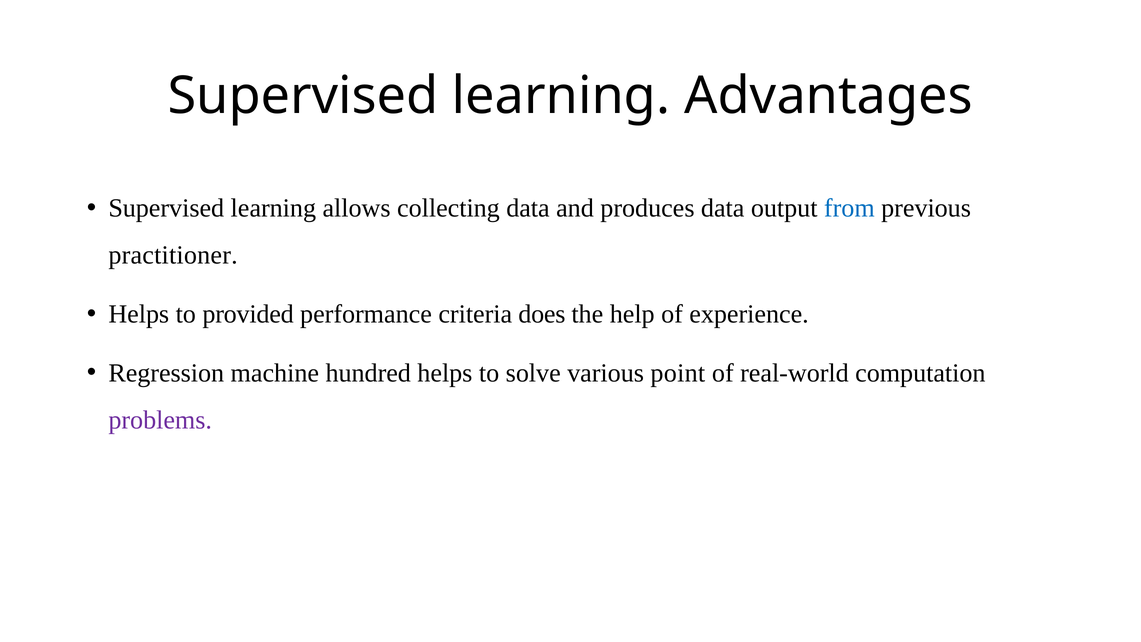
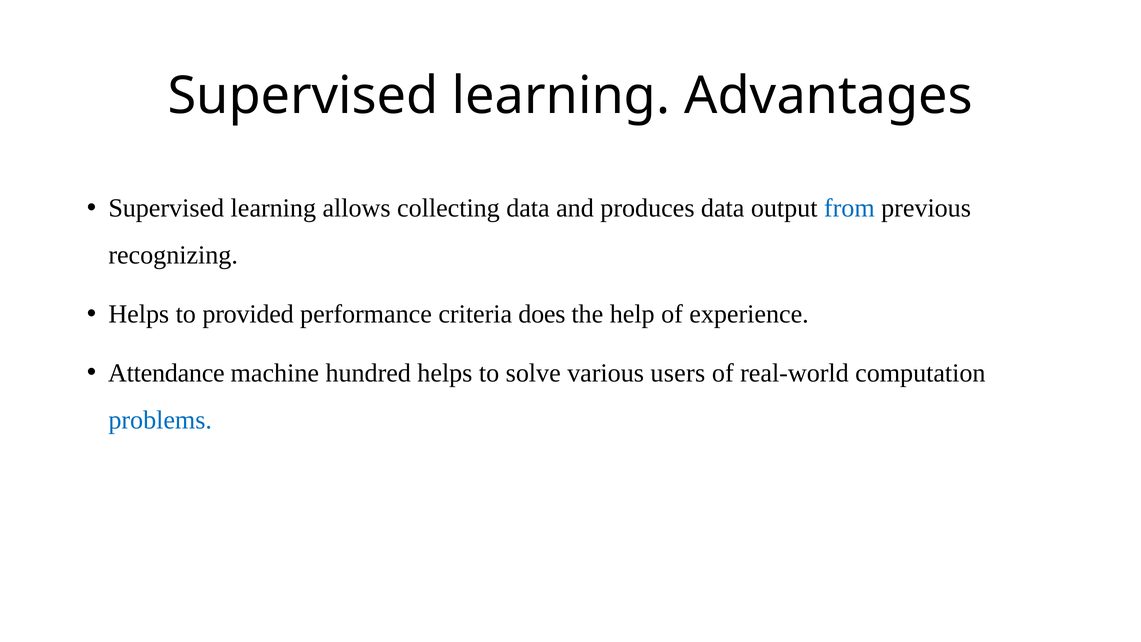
practitioner: practitioner -> recognizing
Regression: Regression -> Attendance
point: point -> users
problems colour: purple -> blue
